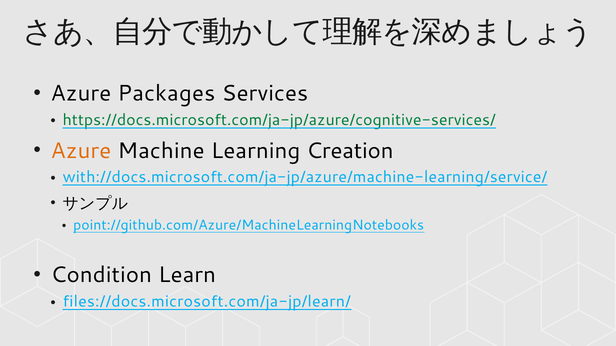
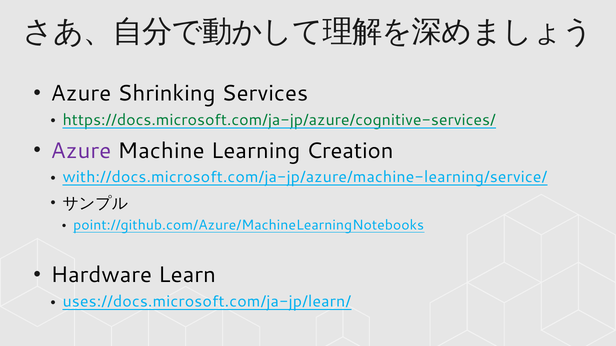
Packages: Packages -> Shrinking
Azure at (81, 151) colour: orange -> purple
Condition: Condition -> Hardware
files://docs.microsoft.com/ja-jp/learn/: files://docs.microsoft.com/ja-jp/learn/ -> uses://docs.microsoft.com/ja-jp/learn/
